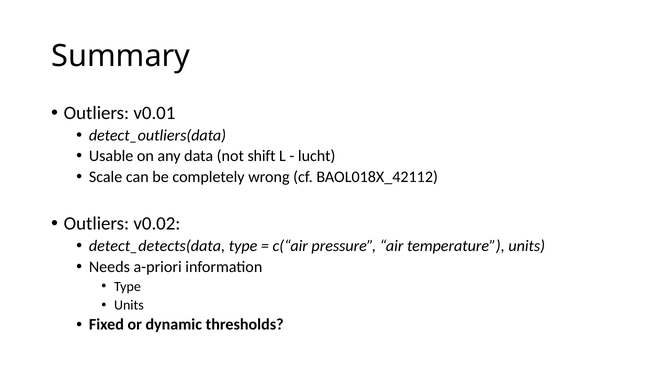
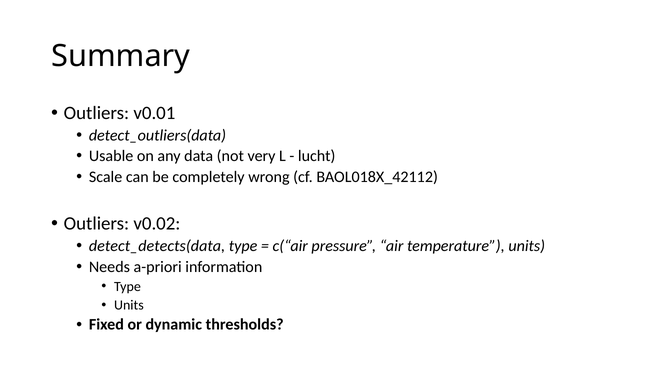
shift: shift -> very
